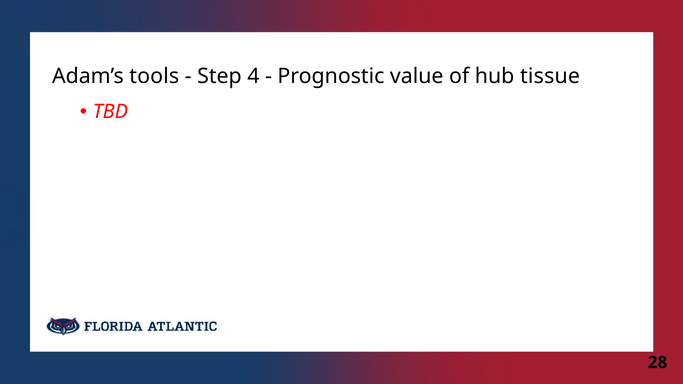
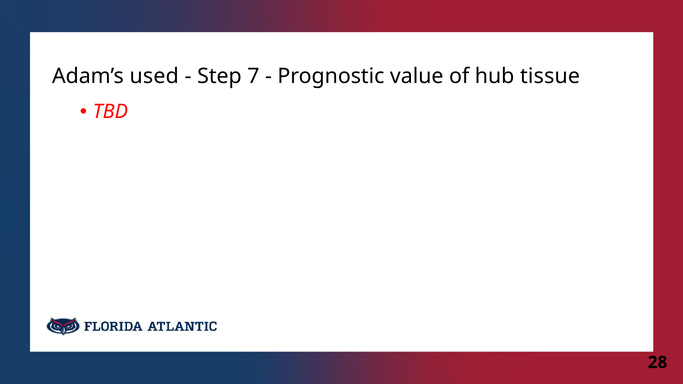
tools: tools -> used
4: 4 -> 7
